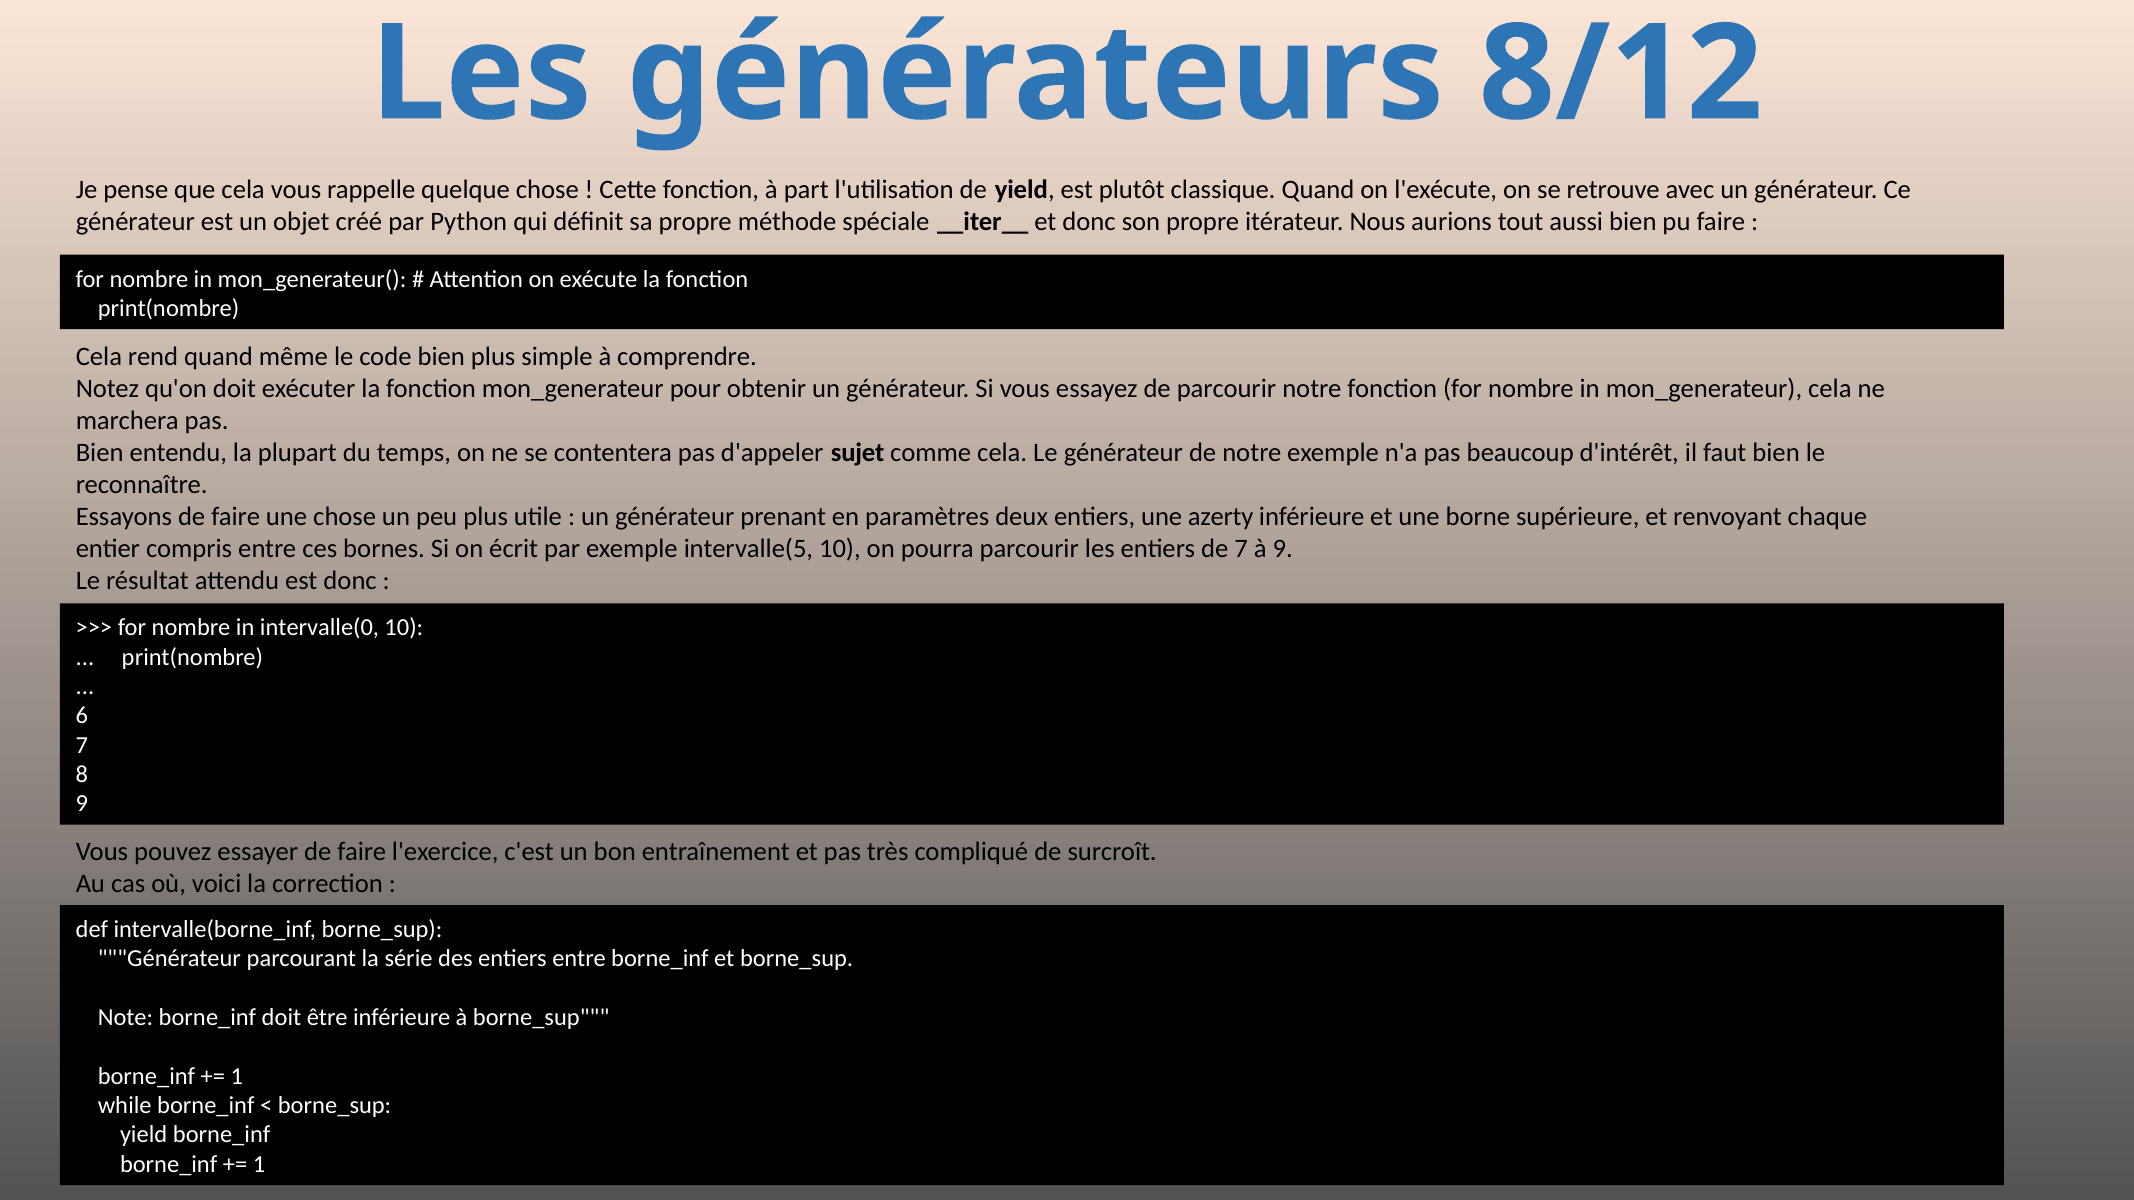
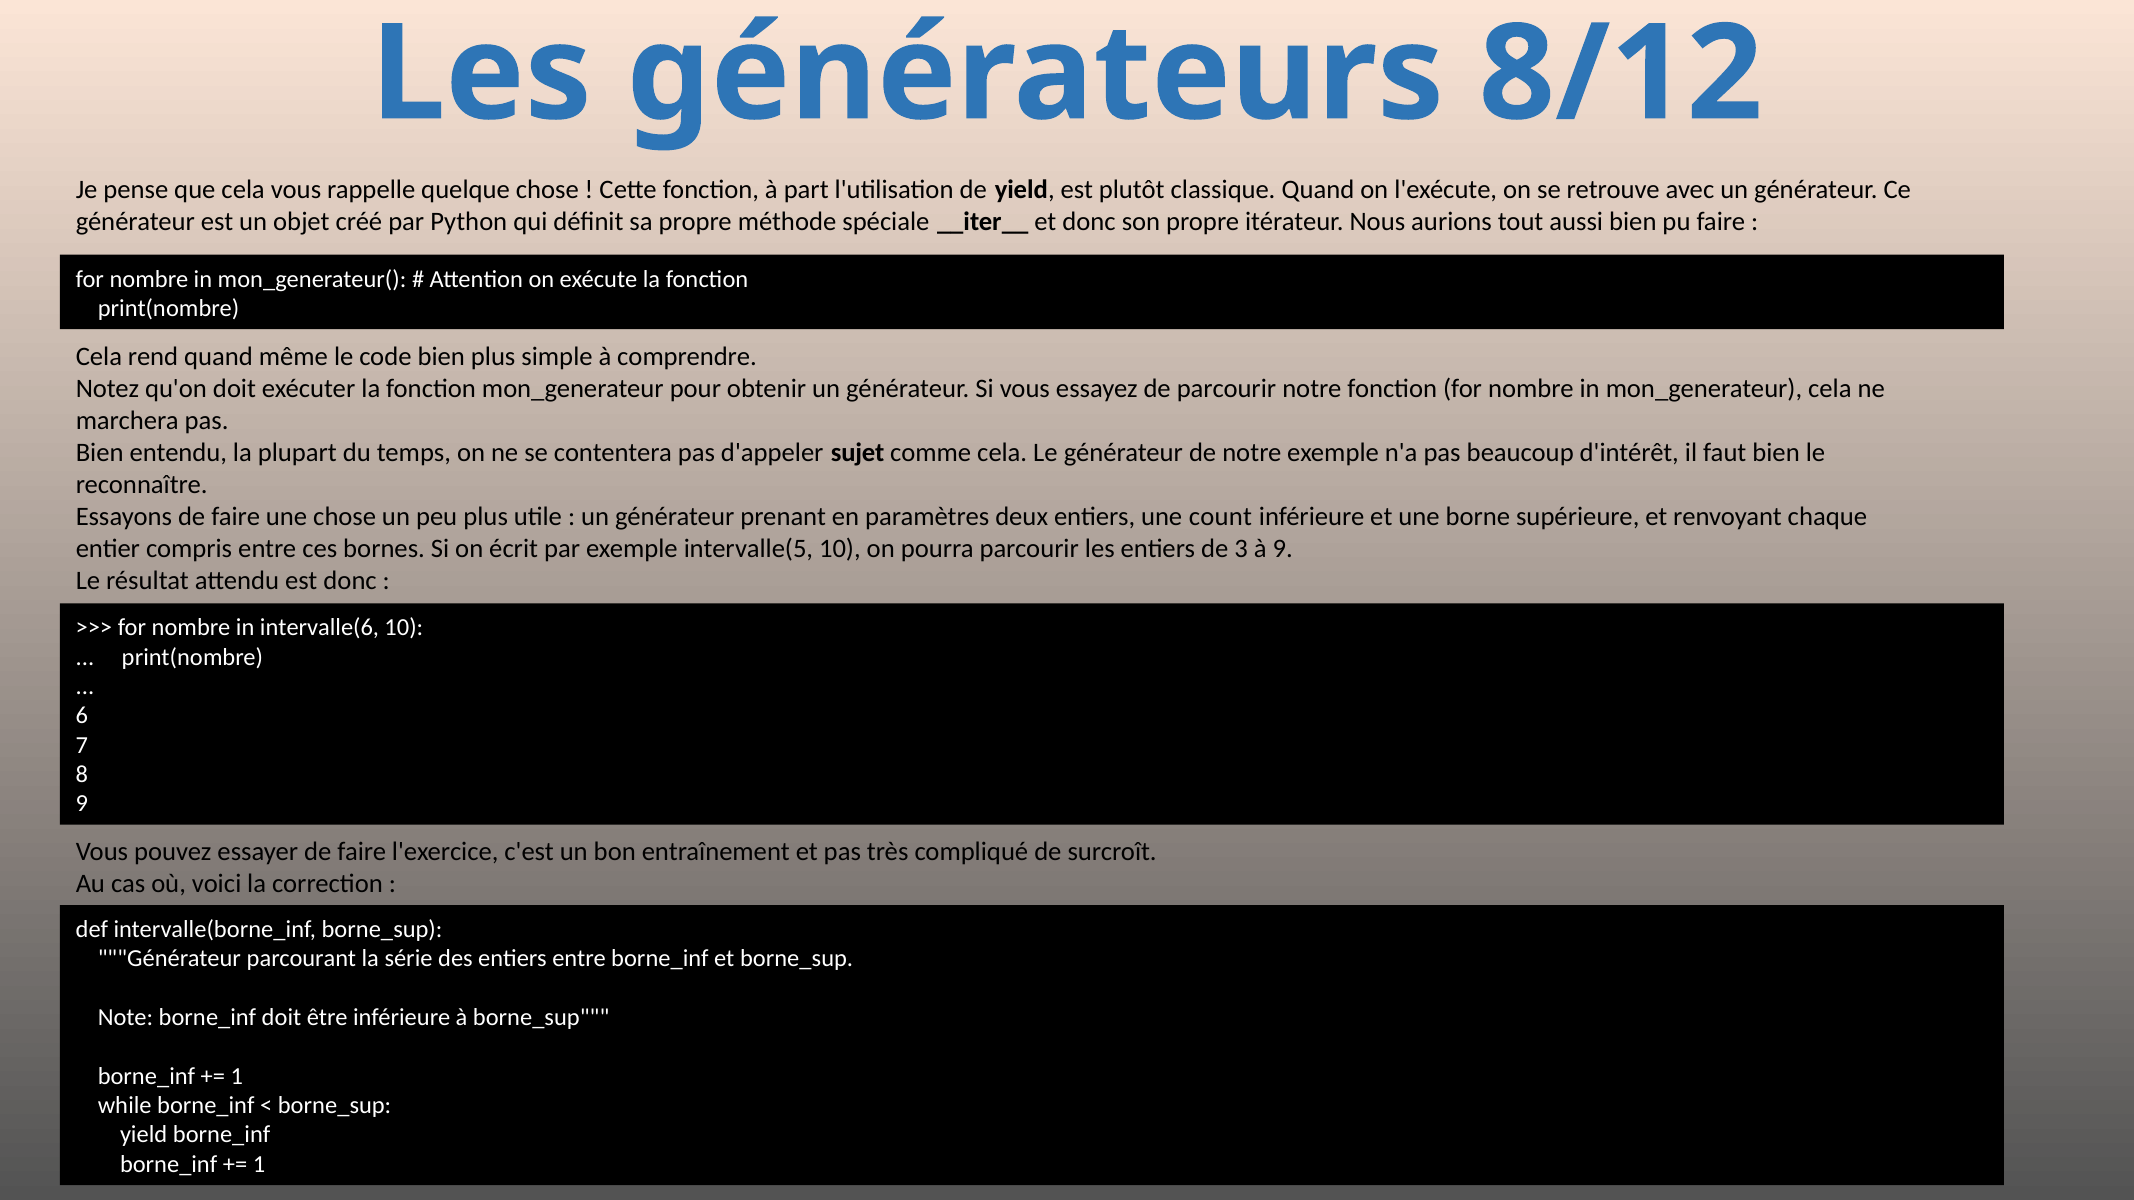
azerty: azerty -> count
de 7: 7 -> 3
intervalle(0: intervalle(0 -> intervalle(6
